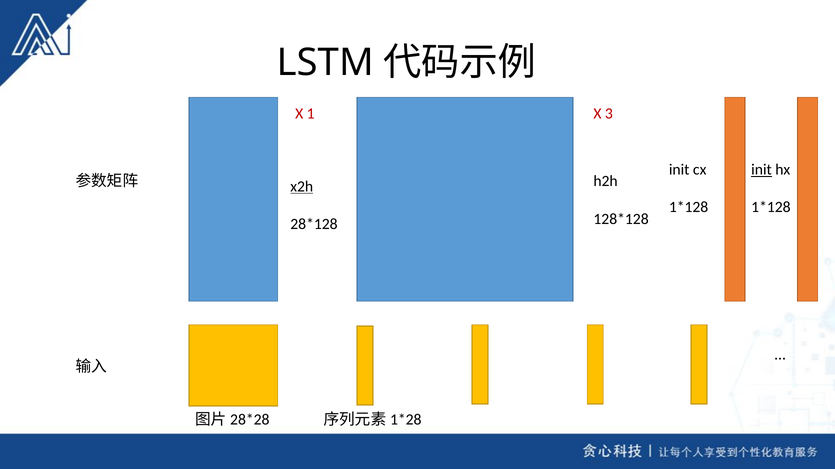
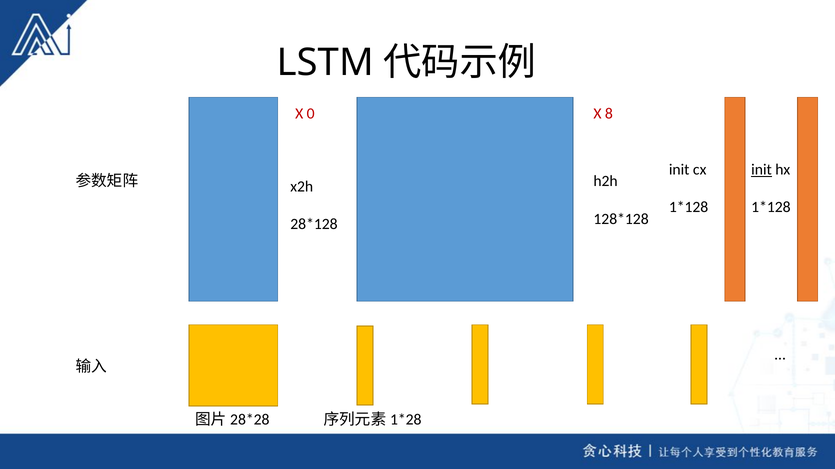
1: 1 -> 0
3: 3 -> 8
x2h underline: present -> none
